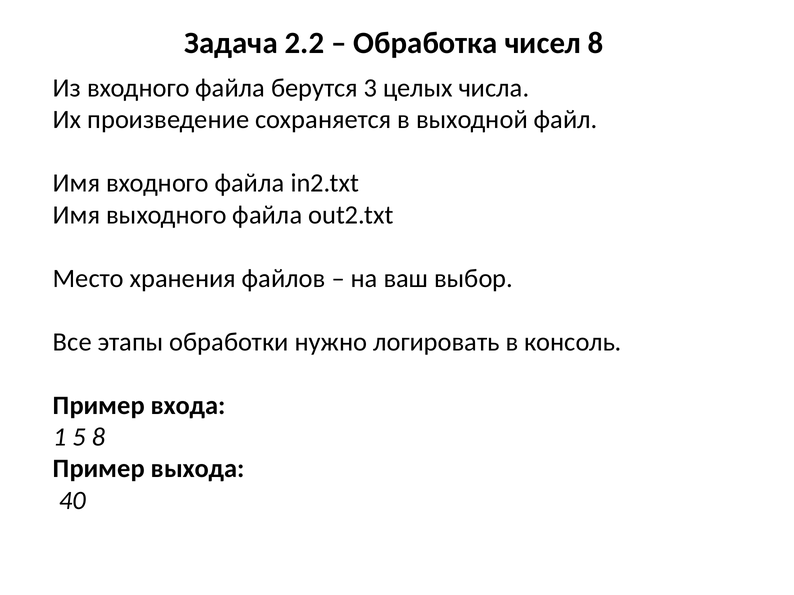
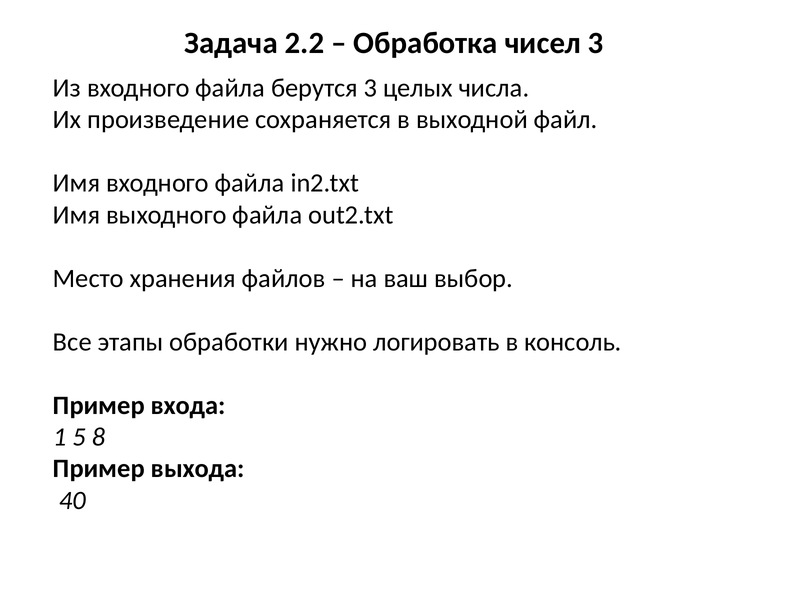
чисел 8: 8 -> 3
